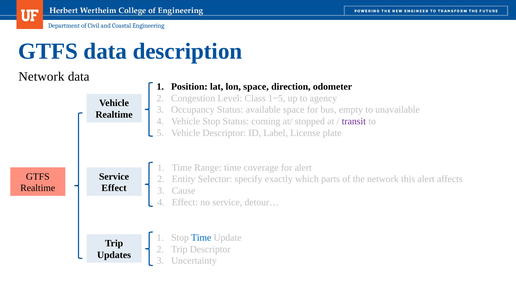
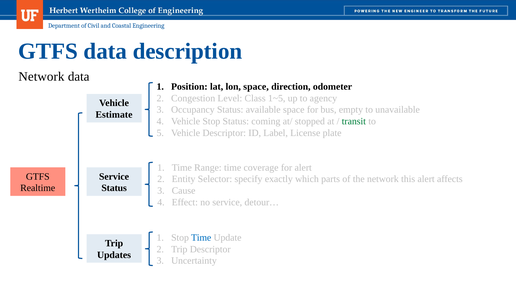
Realtime at (114, 115): Realtime -> Estimate
transit colour: purple -> green
Effect at (114, 188): Effect -> Status
